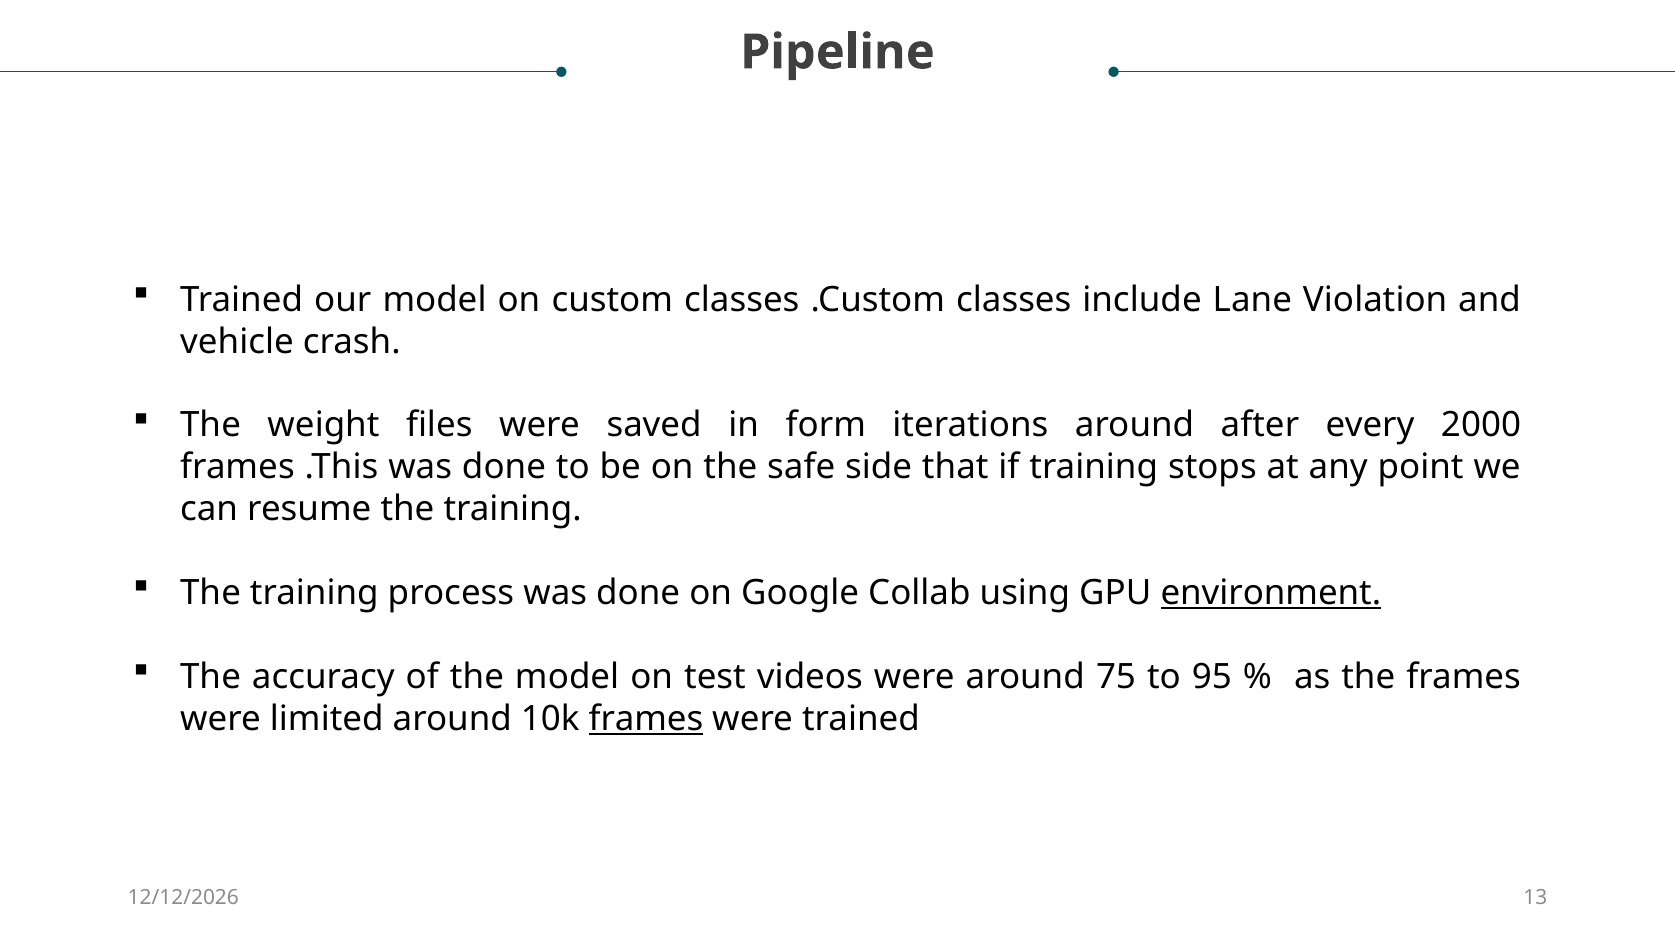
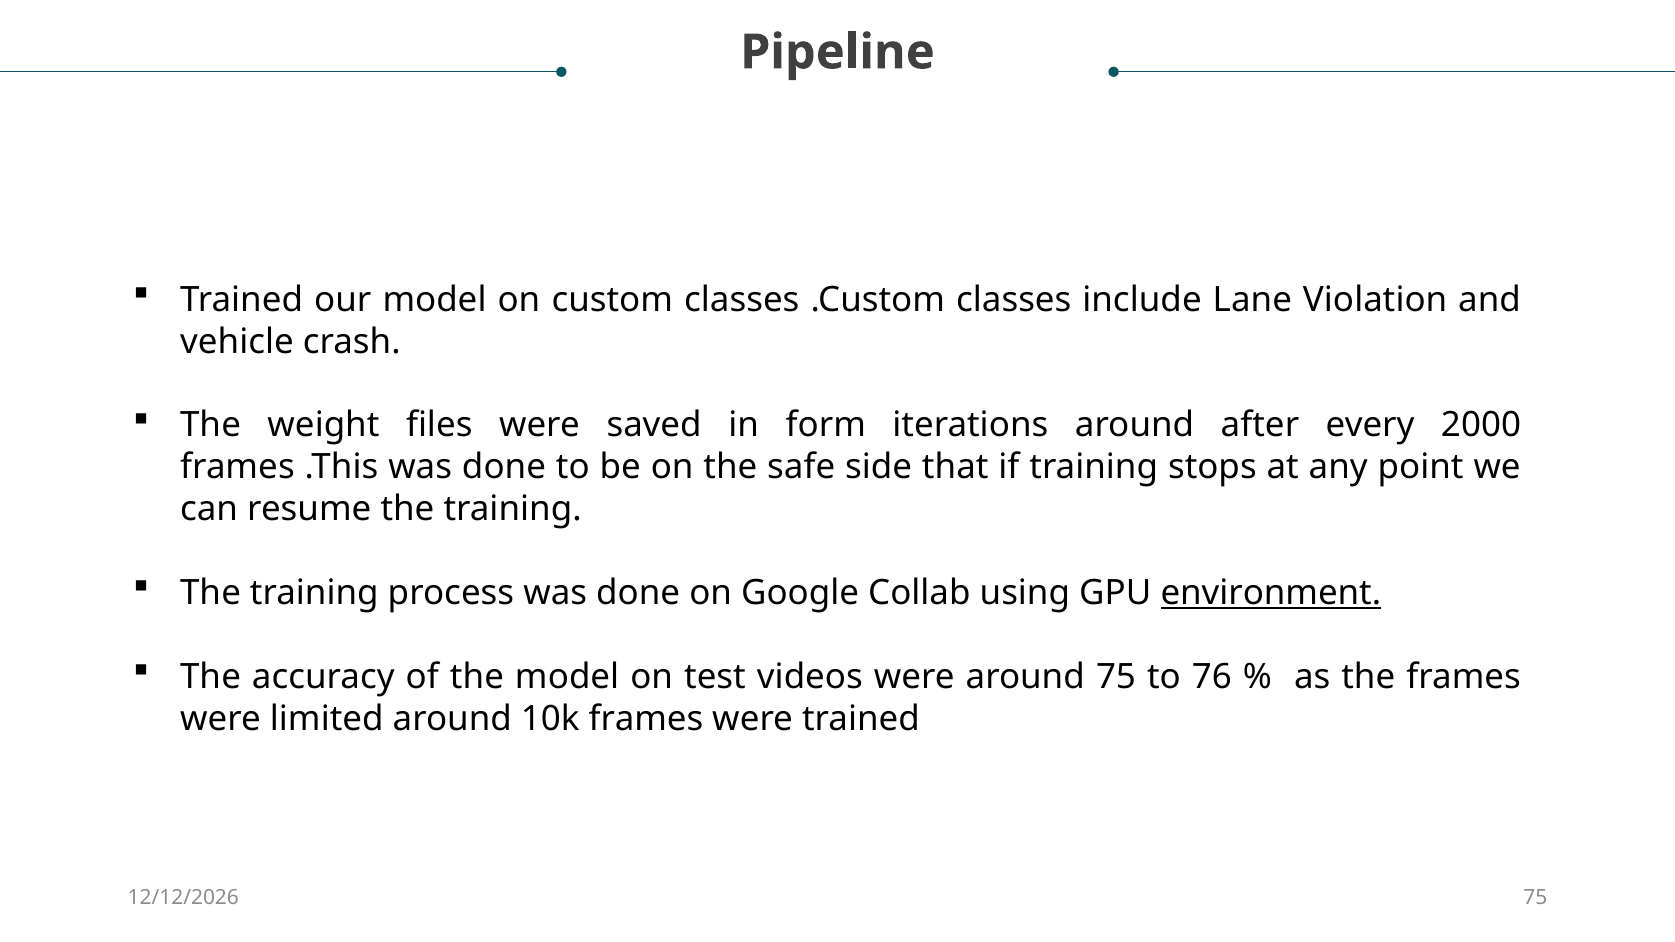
95: 95 -> 76
frames at (646, 719) underline: present -> none
13 at (1535, 898): 13 -> 75
